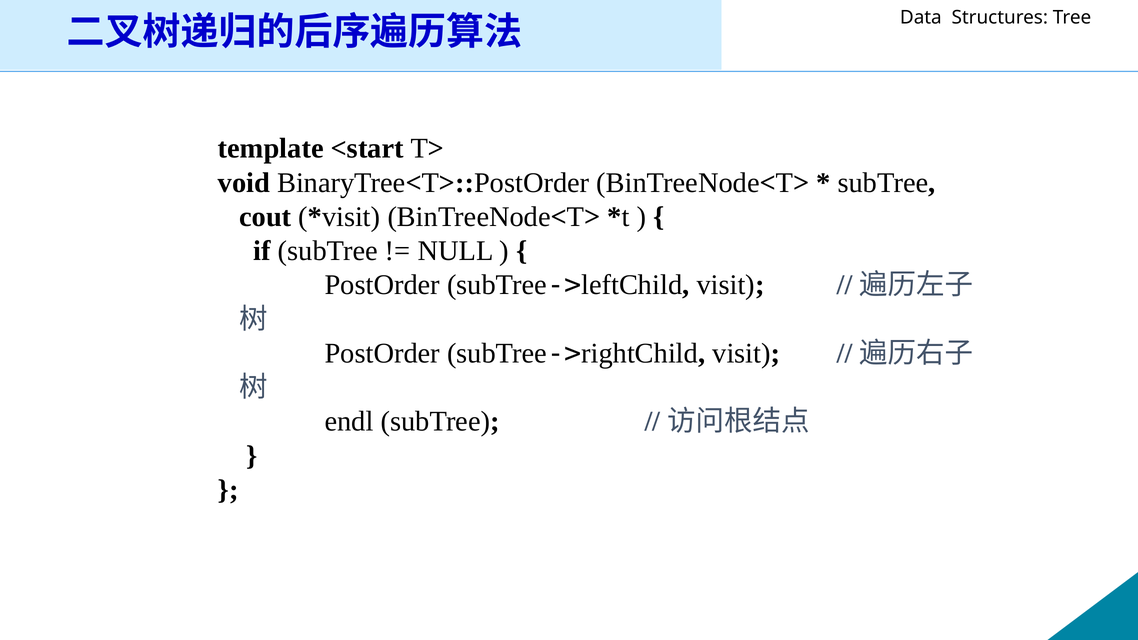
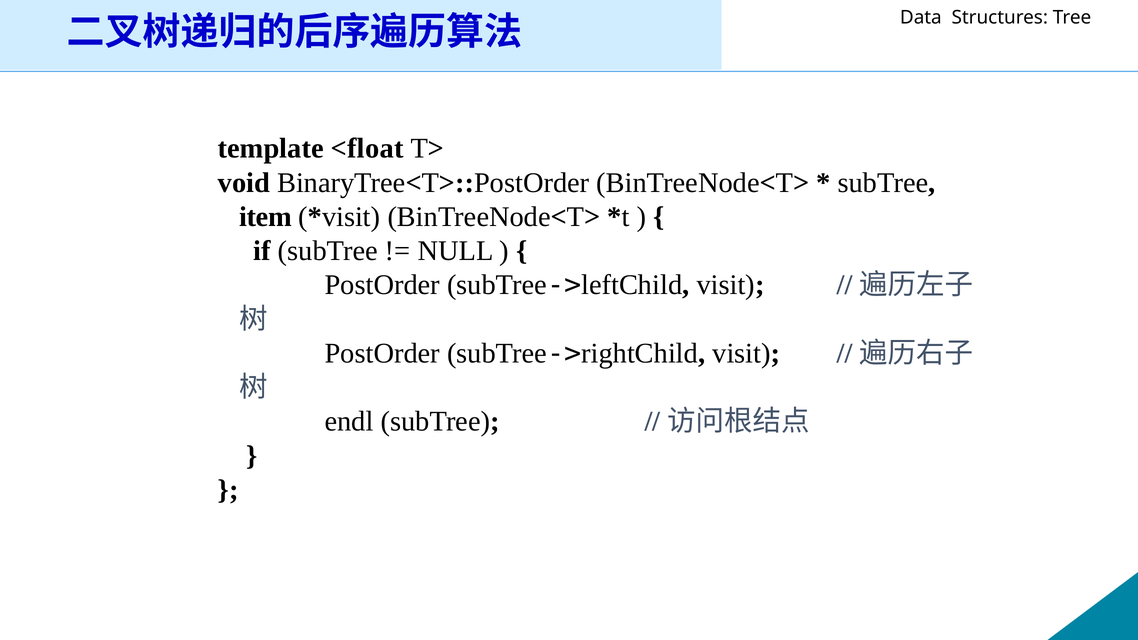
<start: <start -> <float
cout: cout -> item
